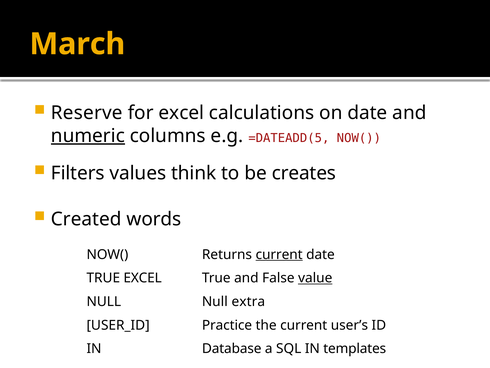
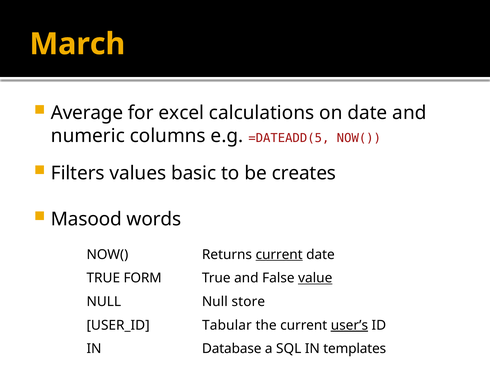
Reserve: Reserve -> Average
numeric underline: present -> none
think: think -> basic
Created: Created -> Masood
TRUE EXCEL: EXCEL -> FORM
extra: extra -> store
Practice: Practice -> Tabular
user’s underline: none -> present
